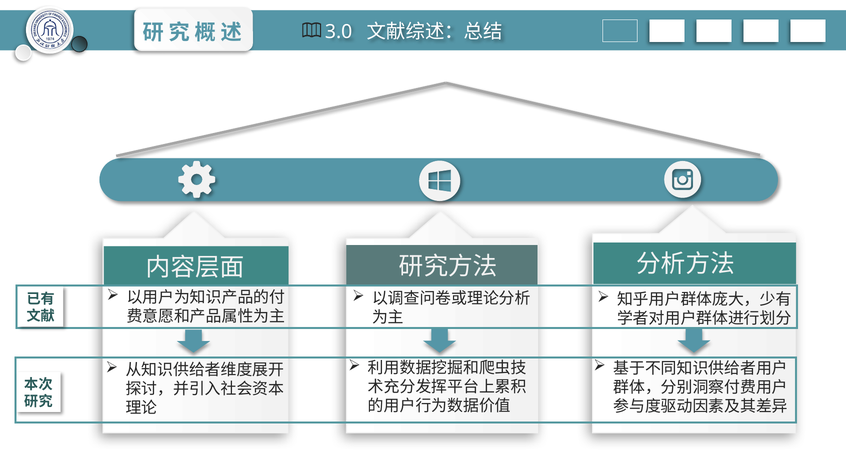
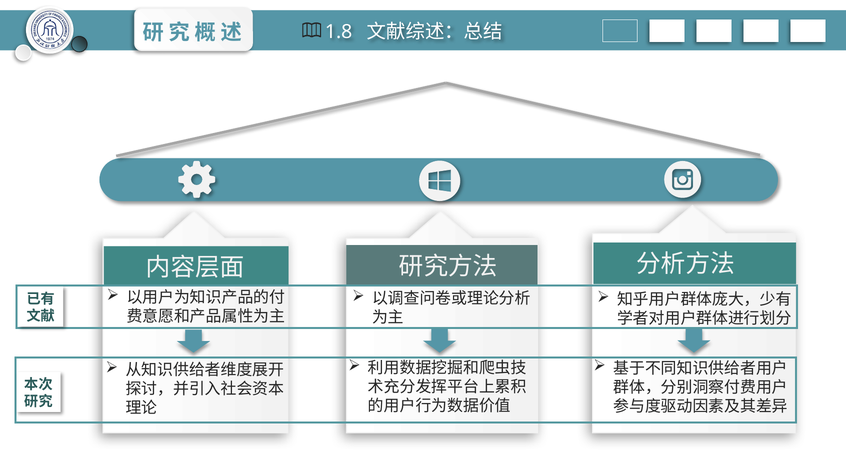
3.0: 3.0 -> 1.8
